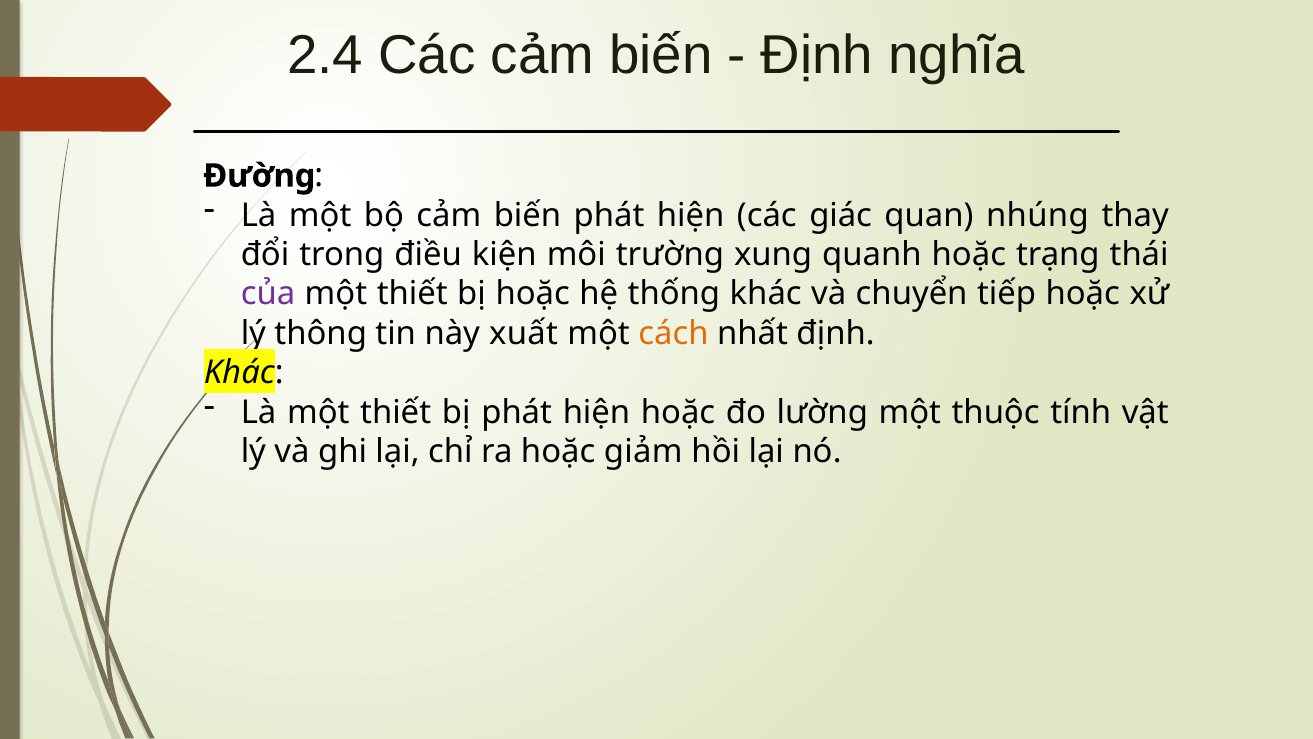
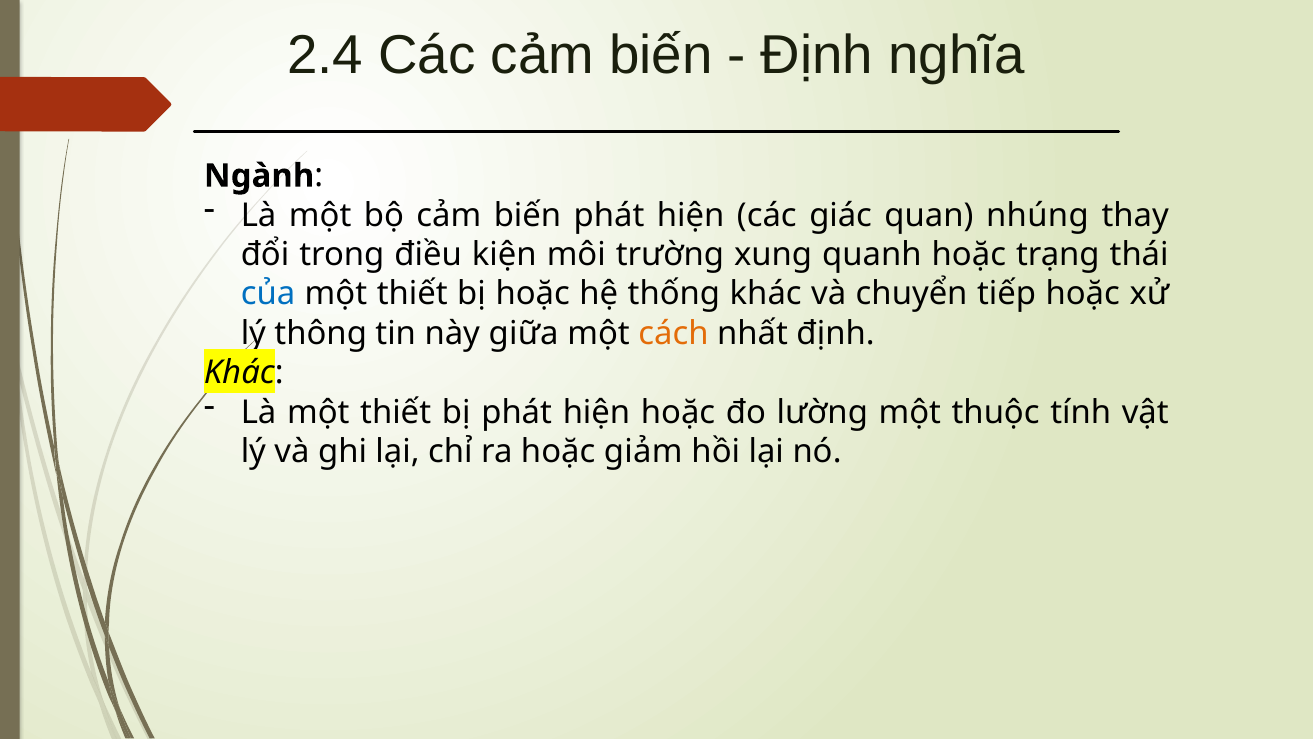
Đường: Đường -> Ngành
của colour: purple -> blue
xuất: xuất -> giữa
